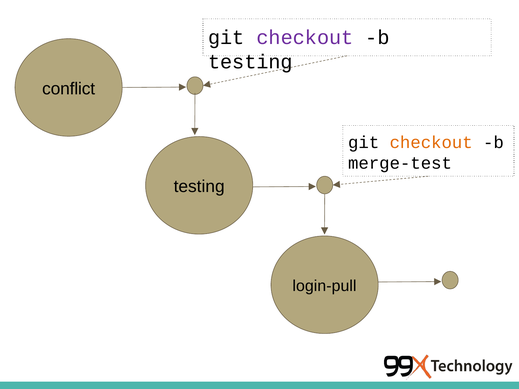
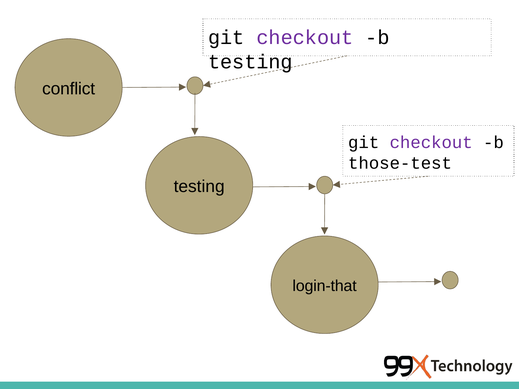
checkout at (431, 142) colour: orange -> purple
merge-test: merge-test -> those-test
login-pull: login-pull -> login-that
